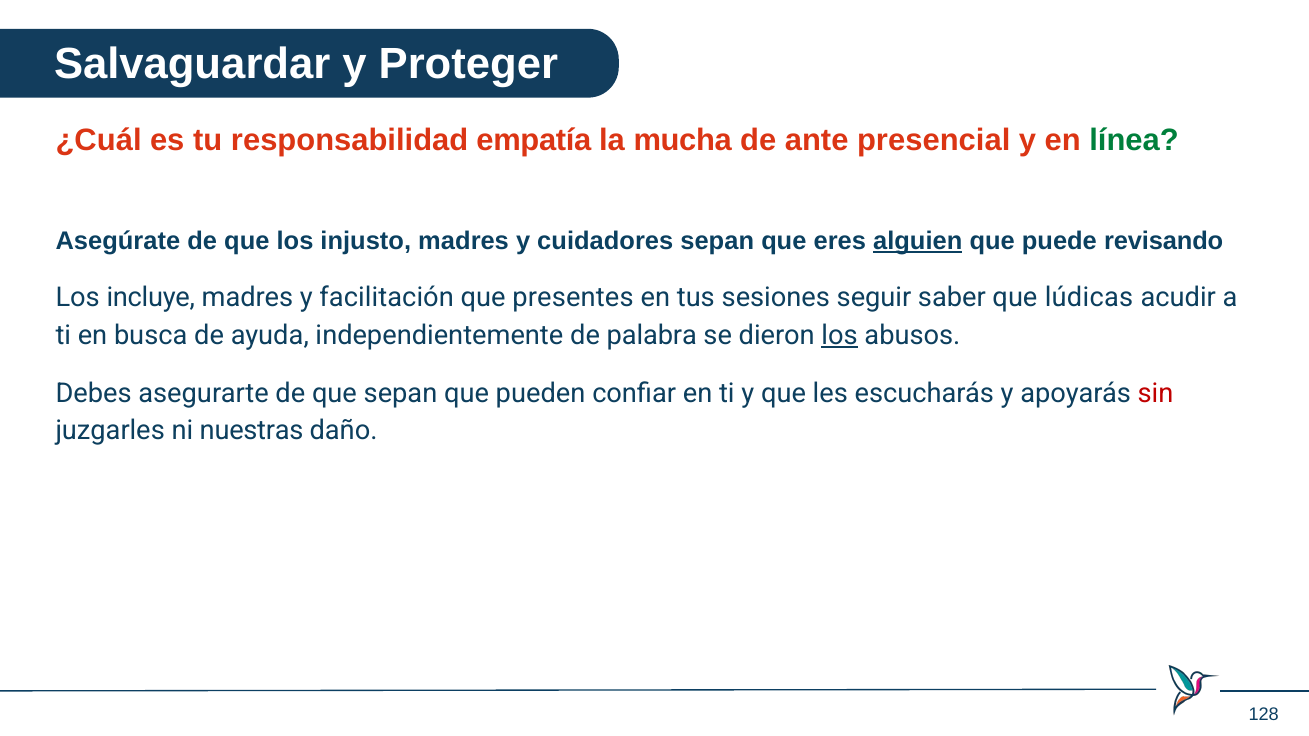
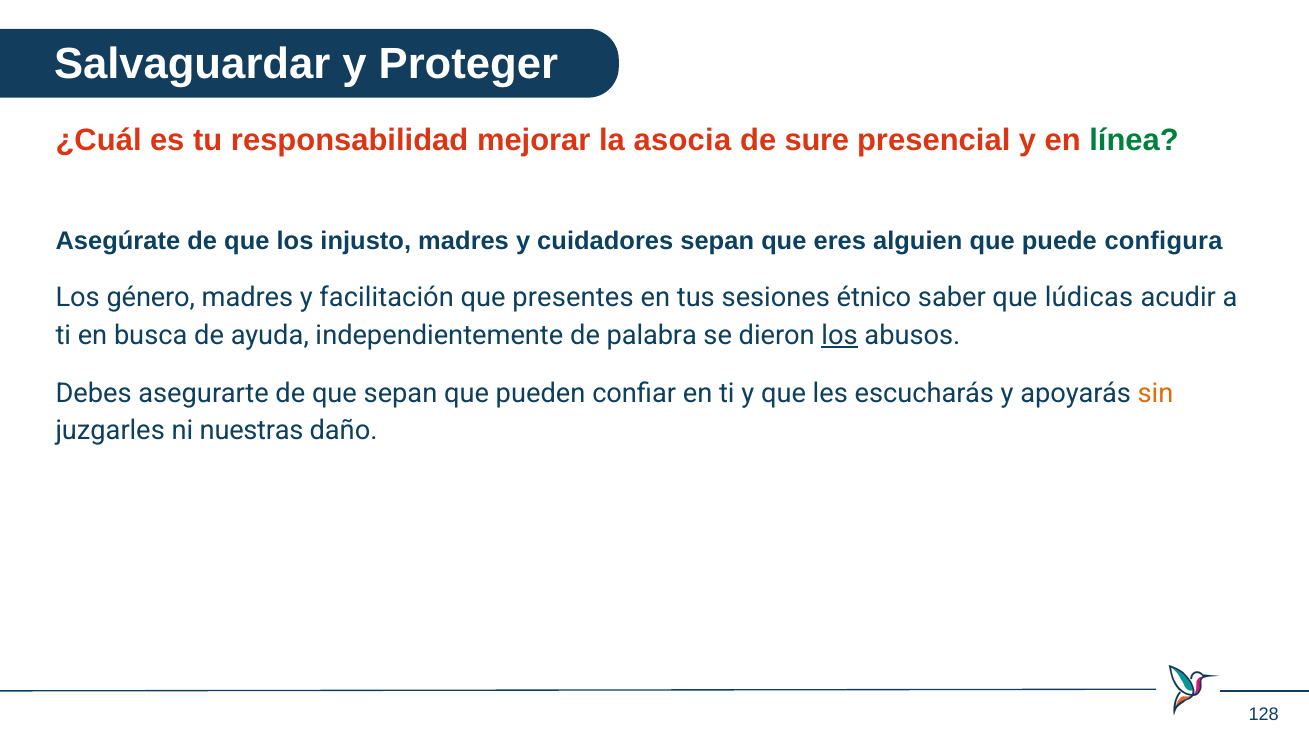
empatía: empatía -> mejorar
mucha: mucha -> asocia
ante: ante -> sure
alguien underline: present -> none
revisando: revisando -> configura
incluye: incluye -> género
seguir: seguir -> étnico
sin colour: red -> orange
